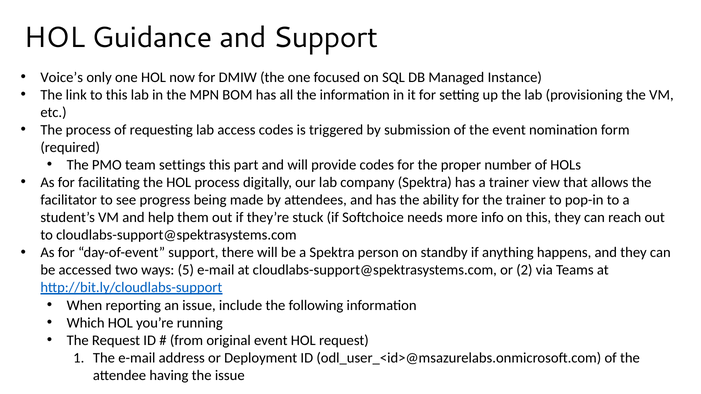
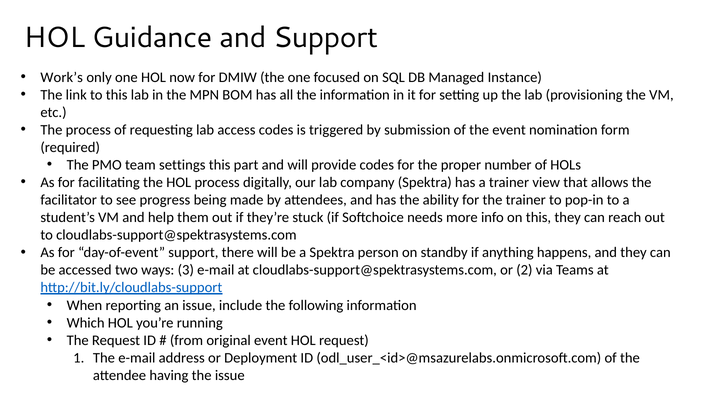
Voice’s: Voice’s -> Work’s
5: 5 -> 3
